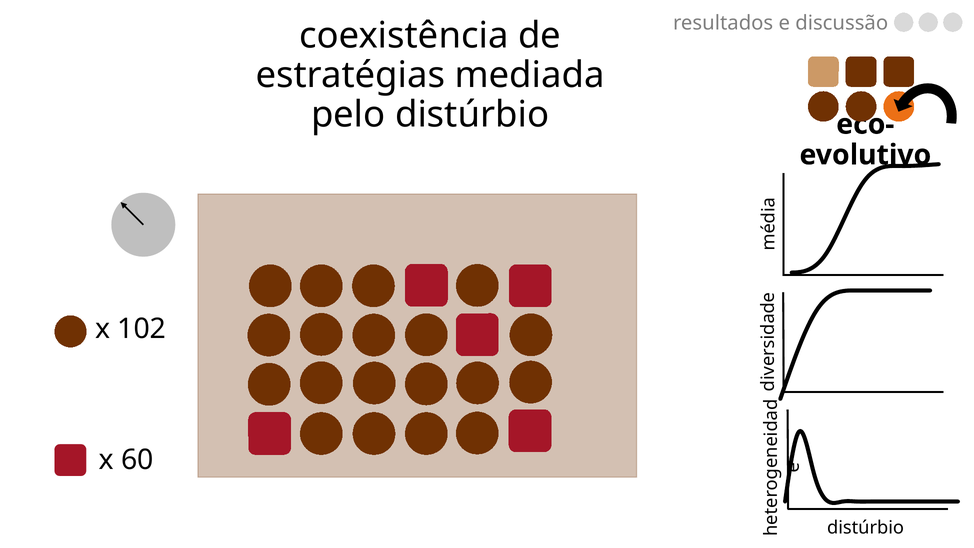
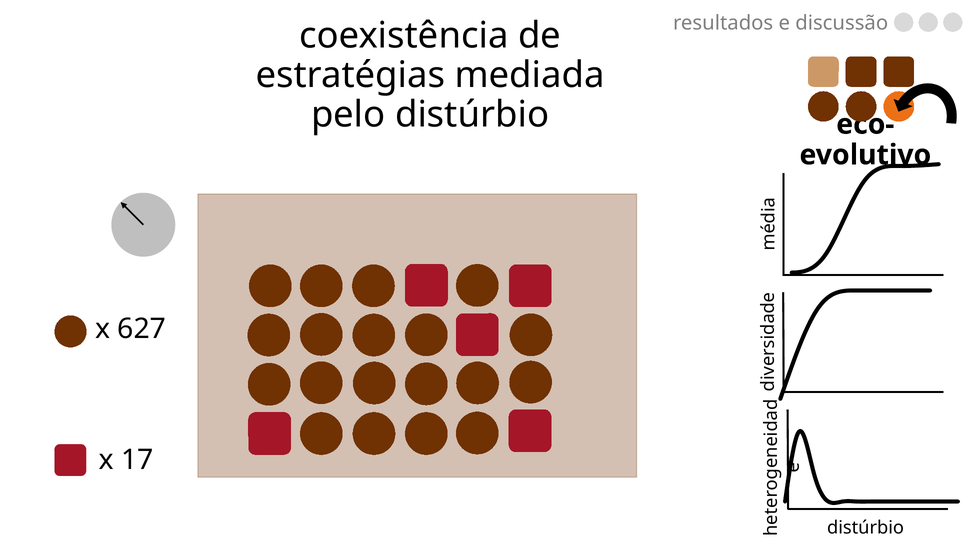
102: 102 -> 627
60: 60 -> 17
